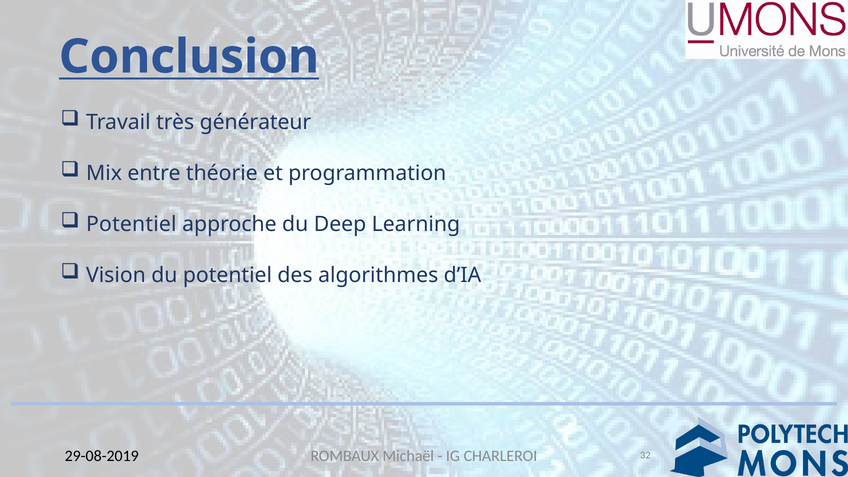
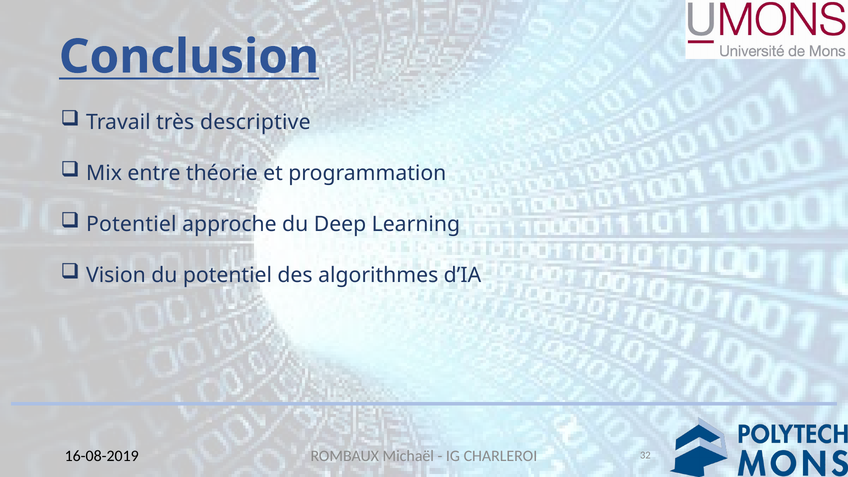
générateur: générateur -> descriptive
29-08-2019: 29-08-2019 -> 16-08-2019
